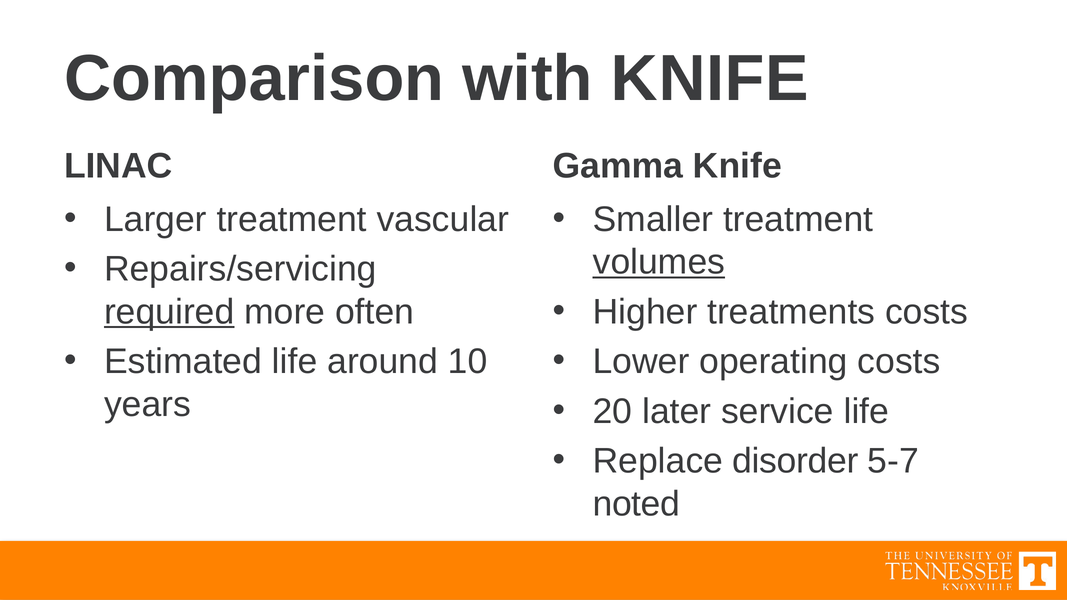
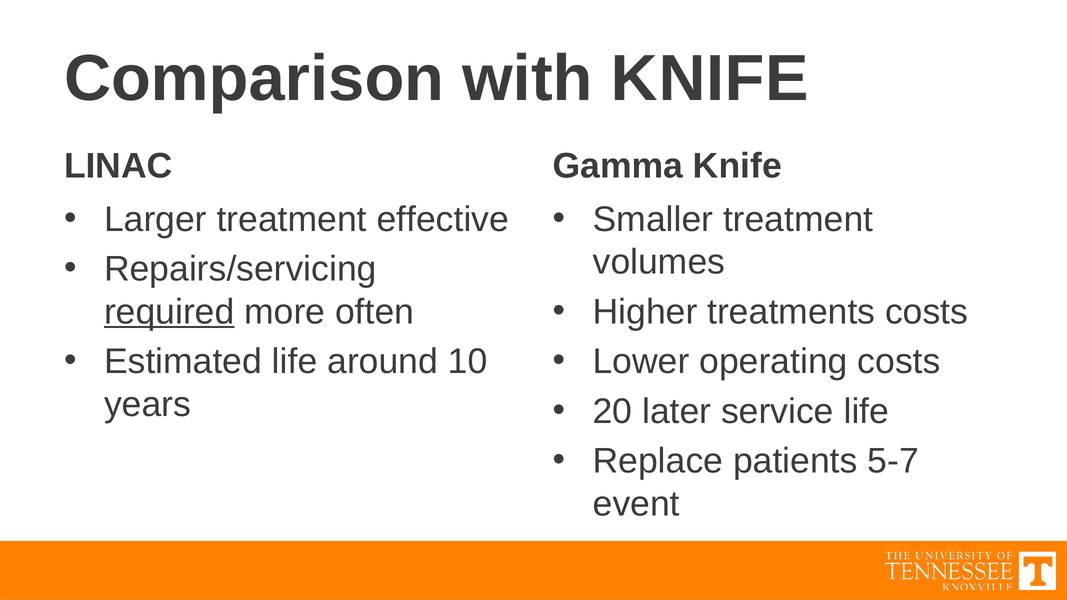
vascular: vascular -> effective
volumes underline: present -> none
disorder: disorder -> patients
noted: noted -> event
